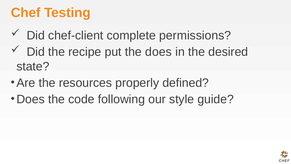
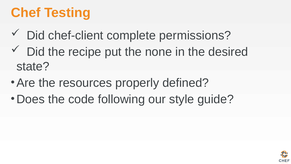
the does: does -> none
